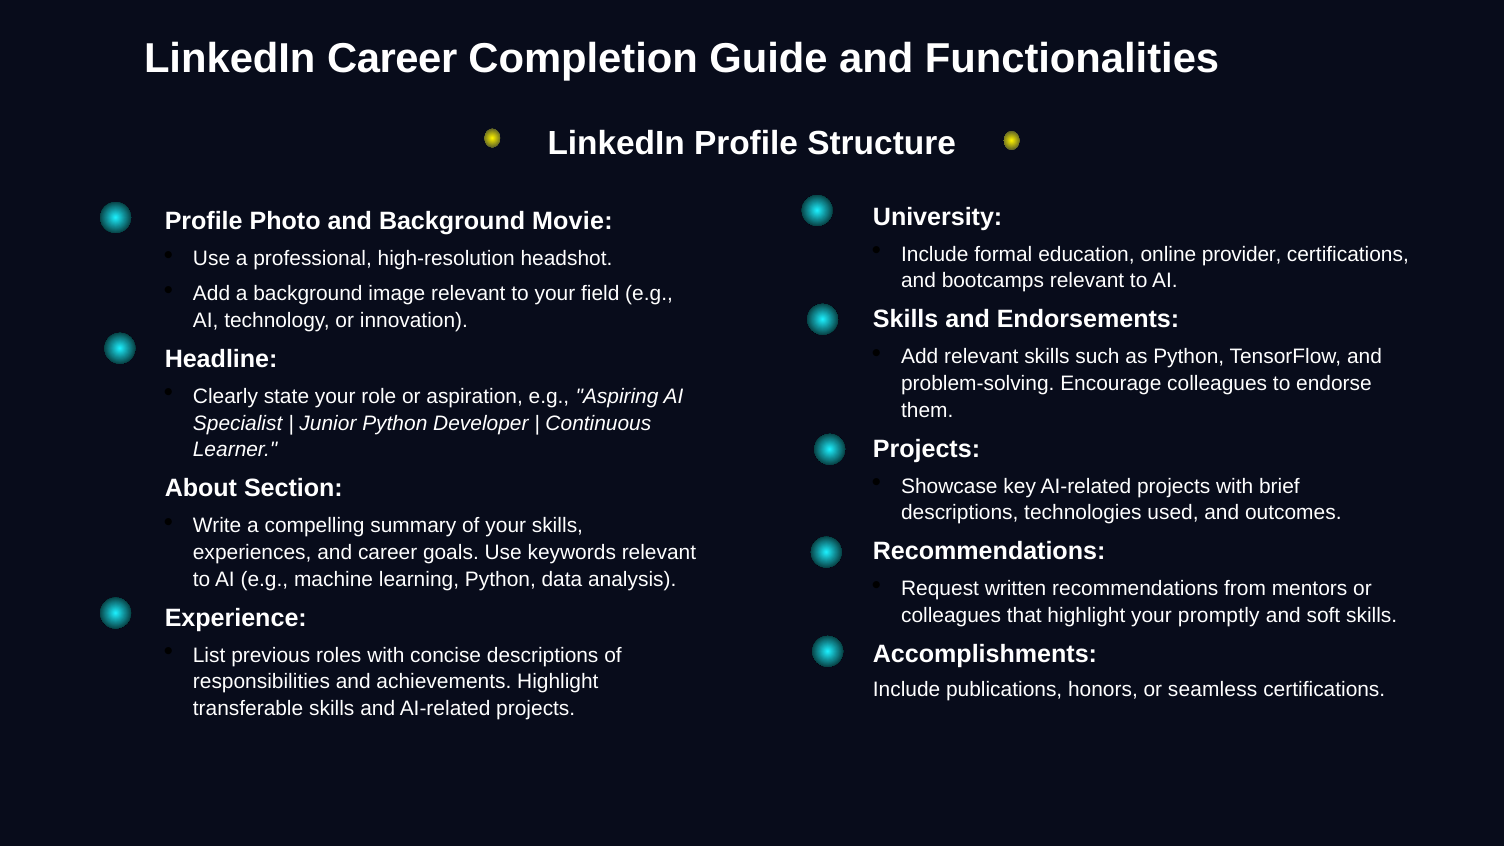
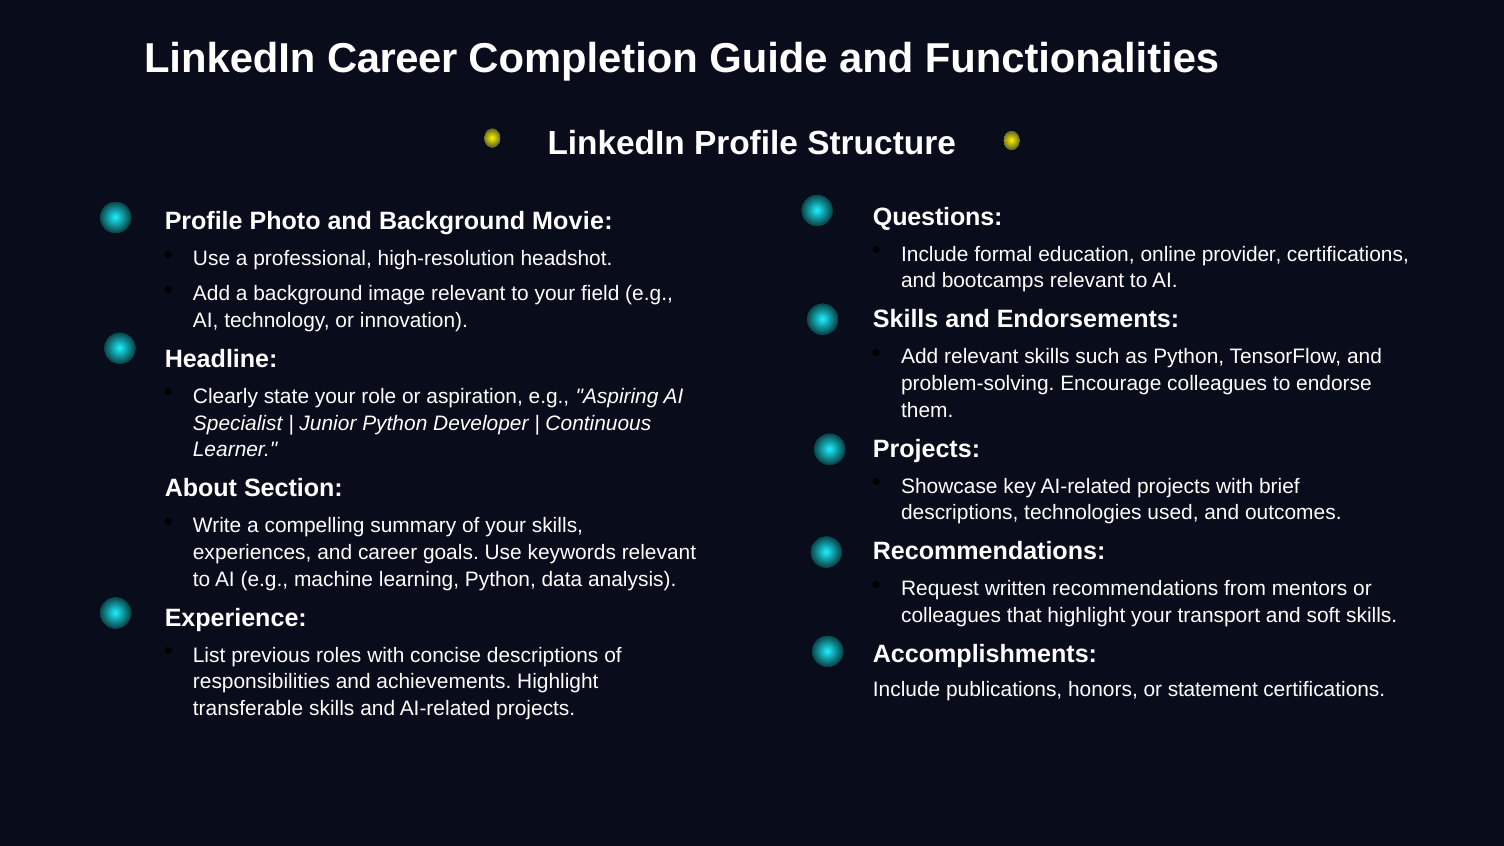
University: University -> Questions
promptly: promptly -> transport
seamless: seamless -> statement
